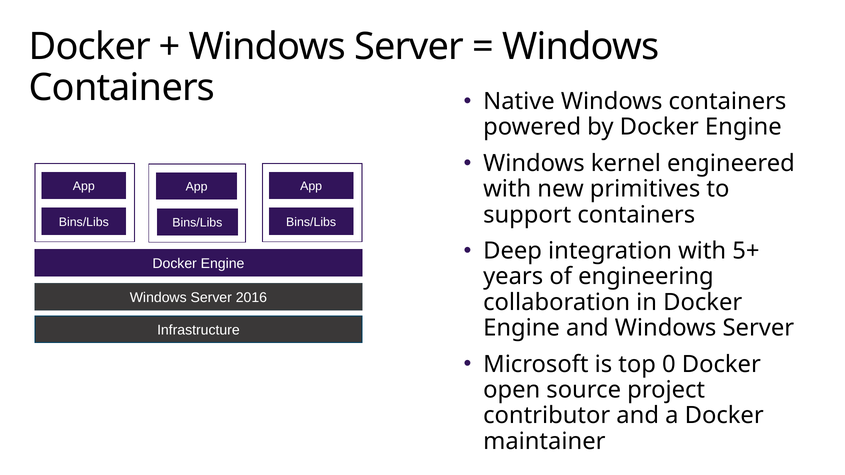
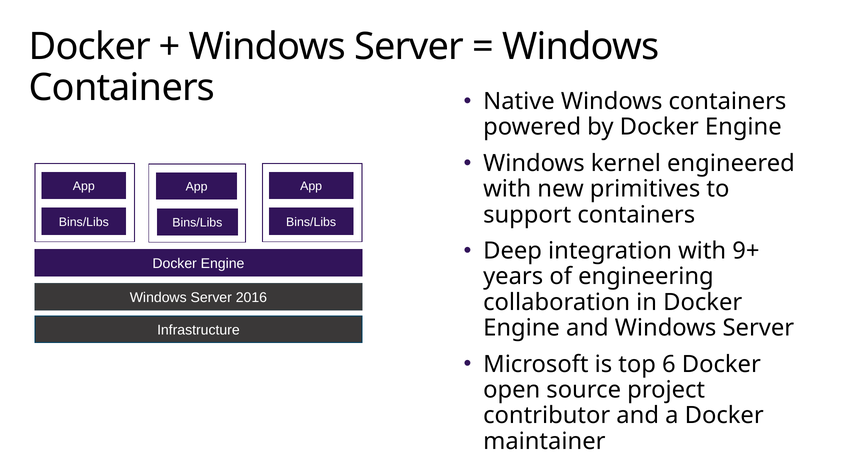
5+: 5+ -> 9+
0: 0 -> 6
